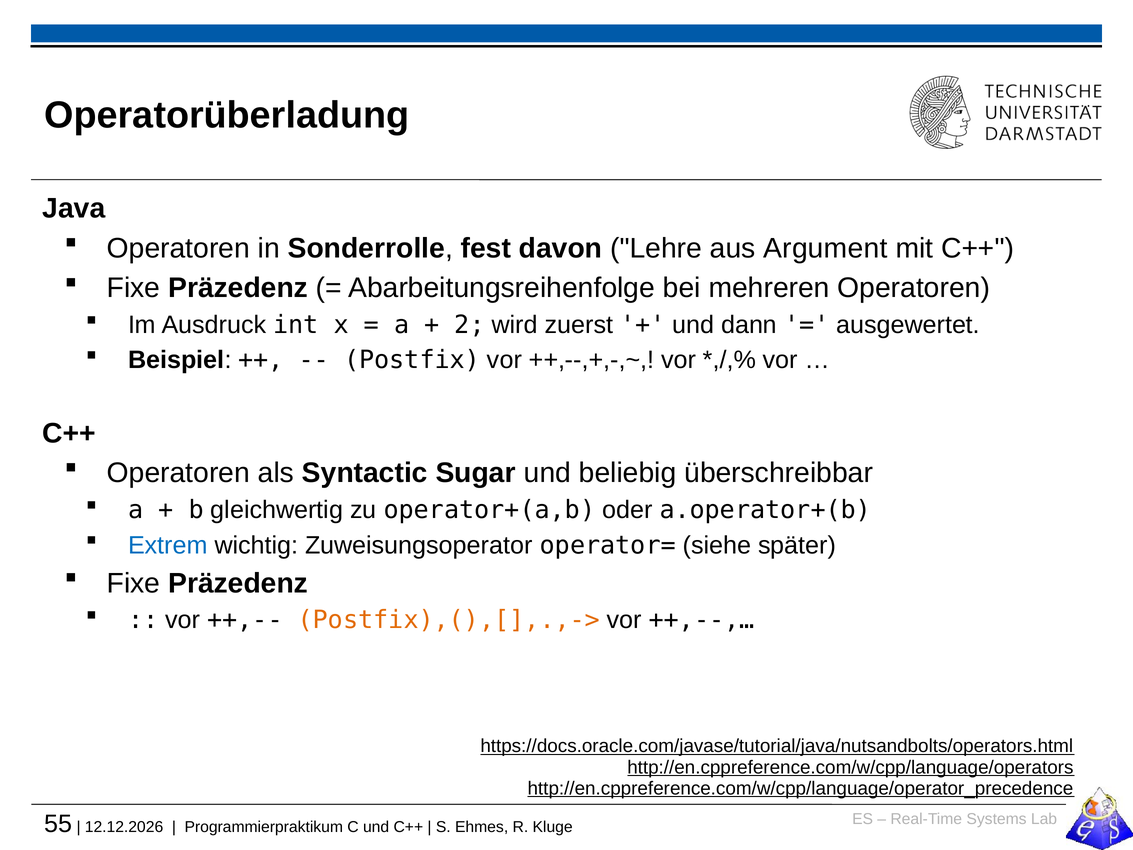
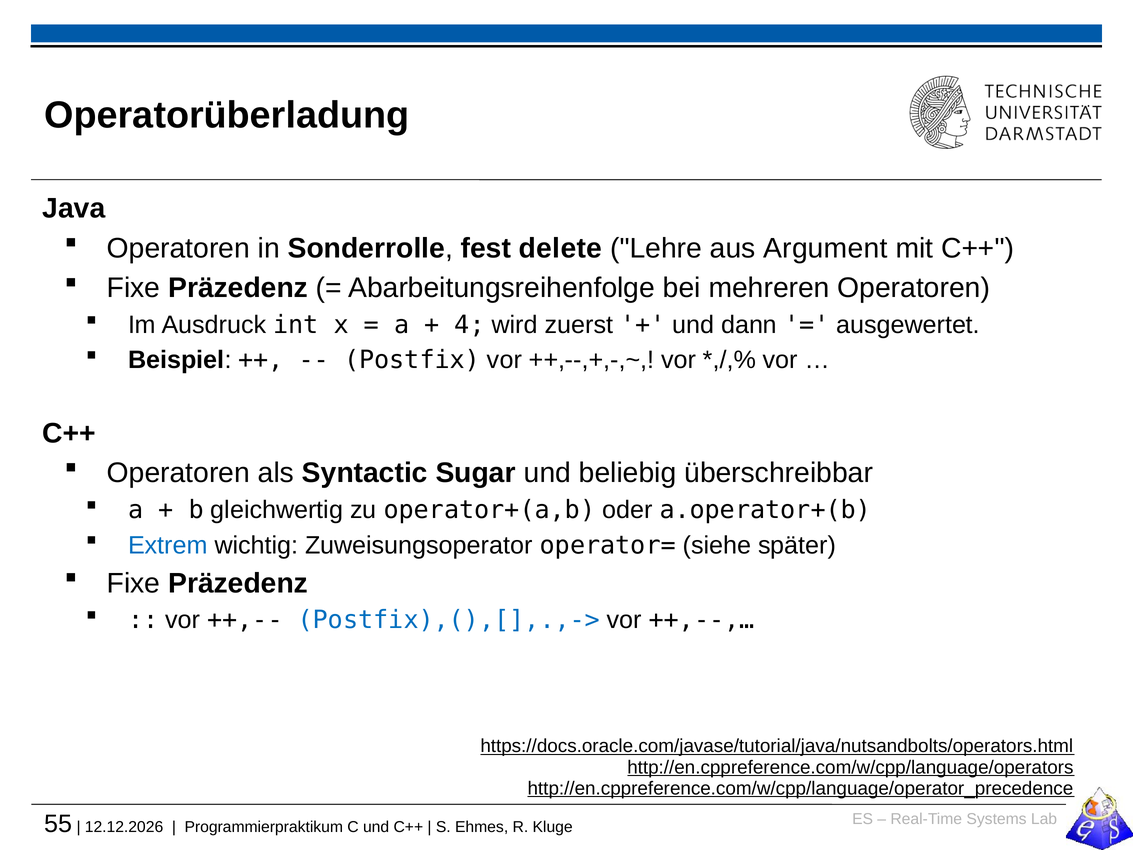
davon: davon -> delete
2: 2 -> 4
Postfix),(),[],.,-> colour: orange -> blue
